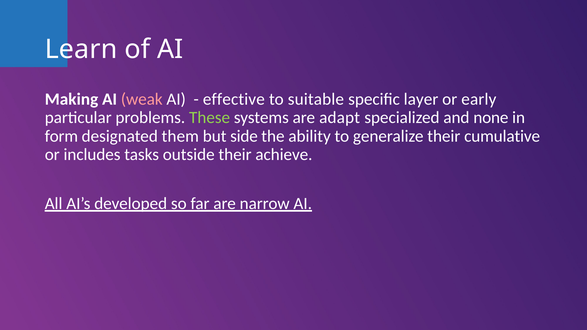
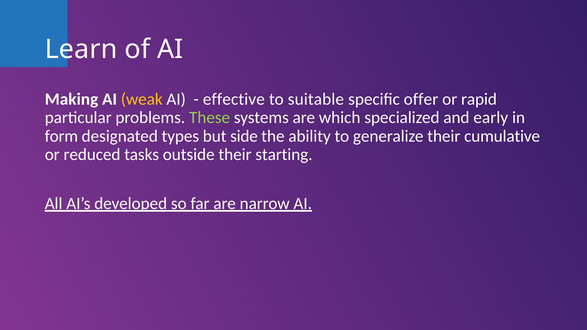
weak colour: pink -> yellow
layer: layer -> offer
early: early -> rapid
adapt: adapt -> which
none: none -> early
them: them -> types
includes: includes -> reduced
achieve: achieve -> starting
